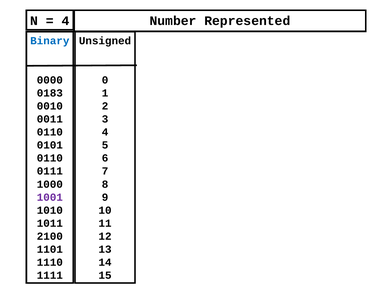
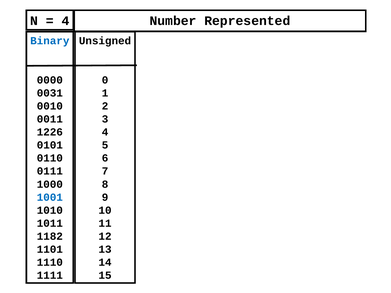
0183: 0183 -> 0031
0110 at (50, 132): 0110 -> 1226
1001 colour: purple -> blue
2100: 2100 -> 1182
